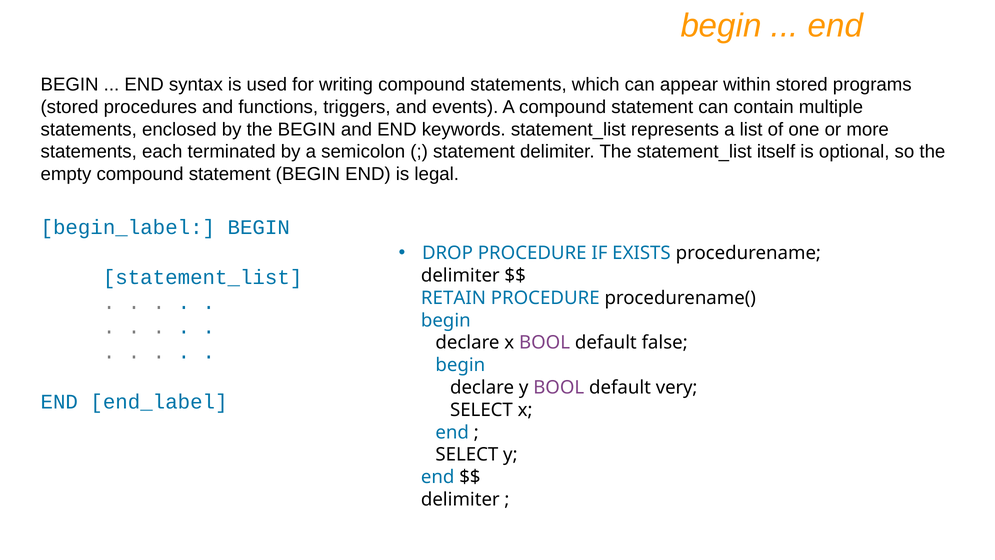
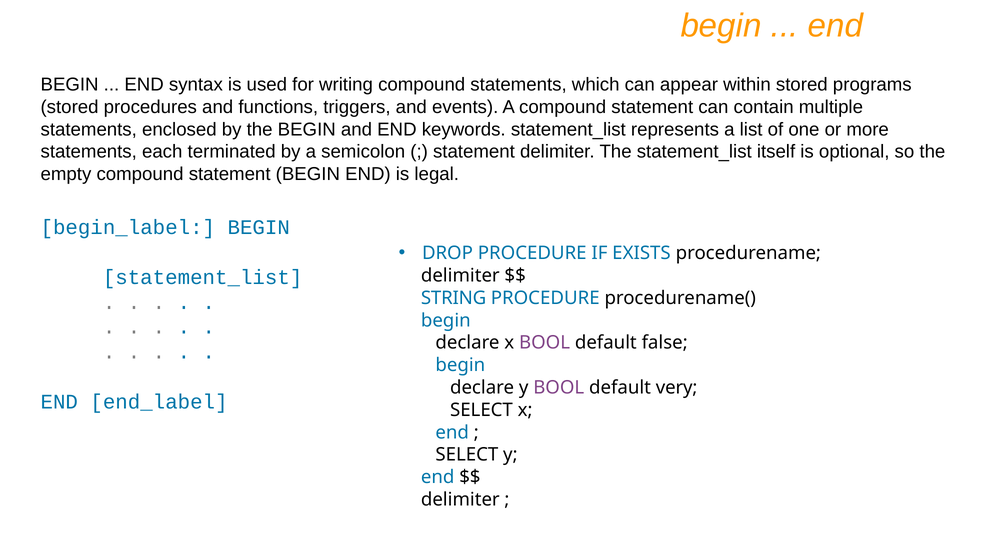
RETAIN: RETAIN -> STRING
